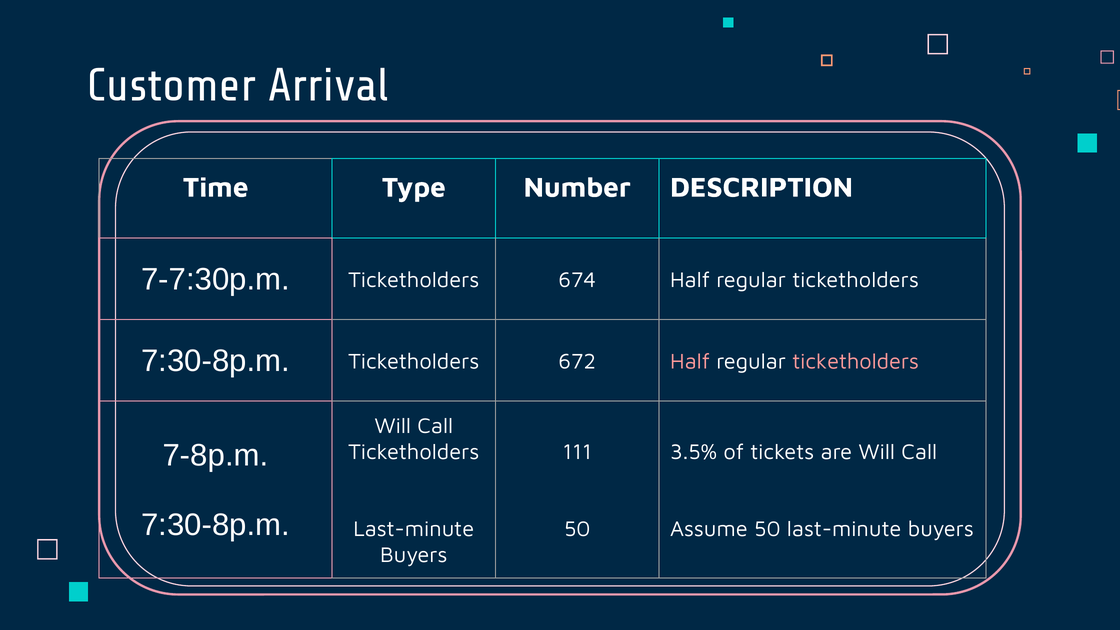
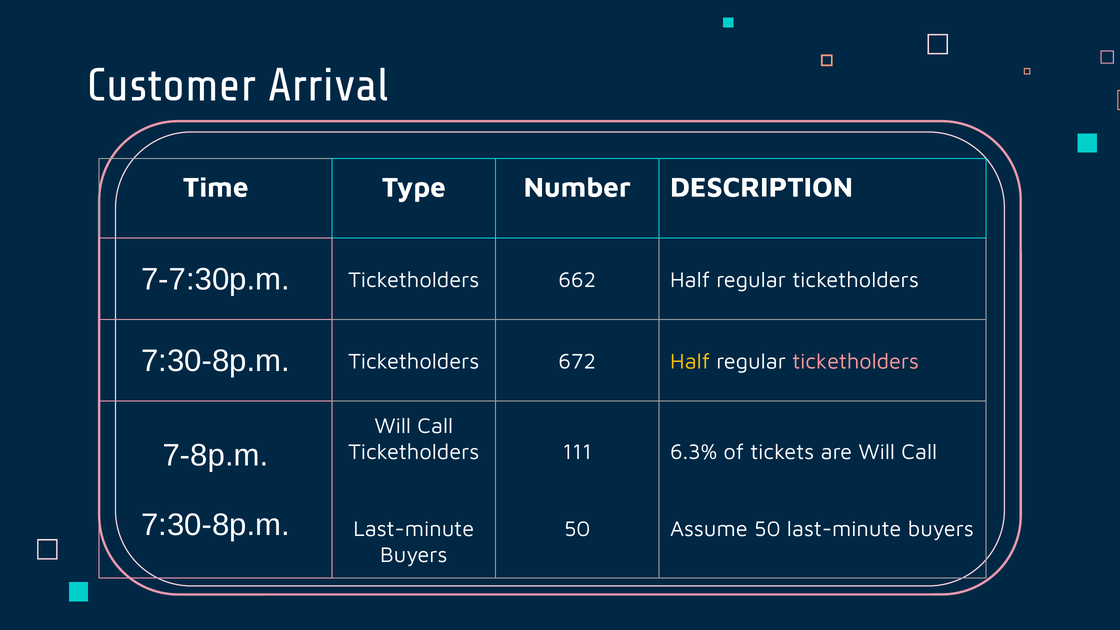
674: 674 -> 662
Half at (690, 361) colour: pink -> yellow
3.5%: 3.5% -> 6.3%
